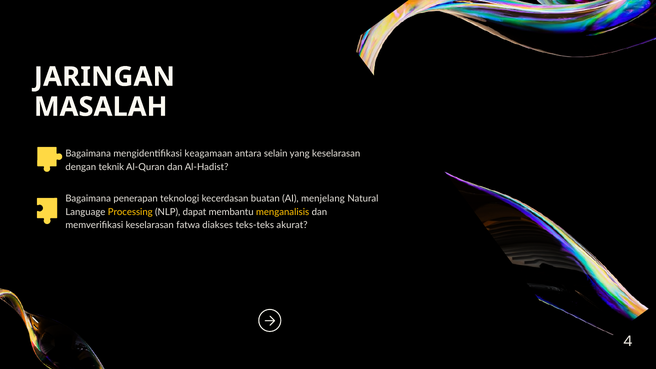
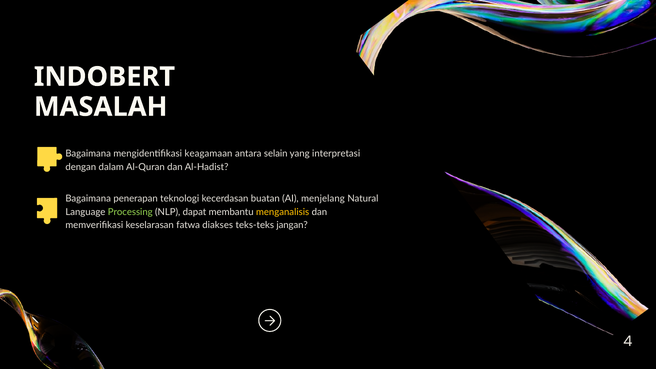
JARINGAN: JARINGAN -> INDOBERT
yang keselarasan: keselarasan -> interpretasi
teknik: teknik -> dalam
Processing colour: yellow -> light green
akurat: akurat -> jangan
